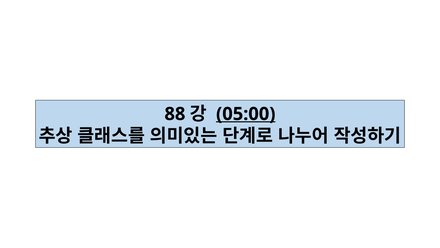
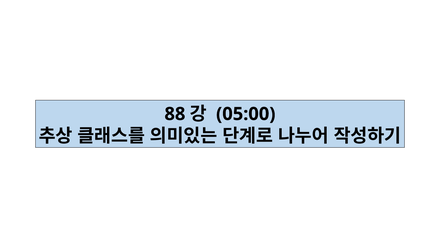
05:00 underline: present -> none
